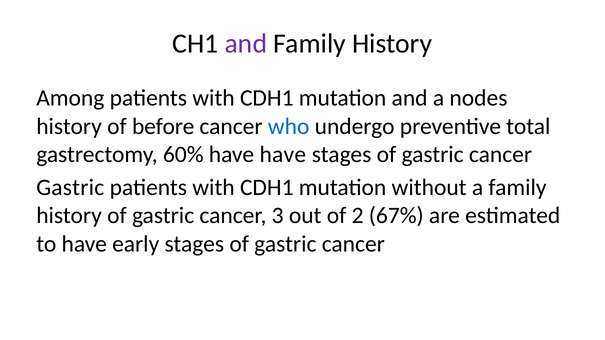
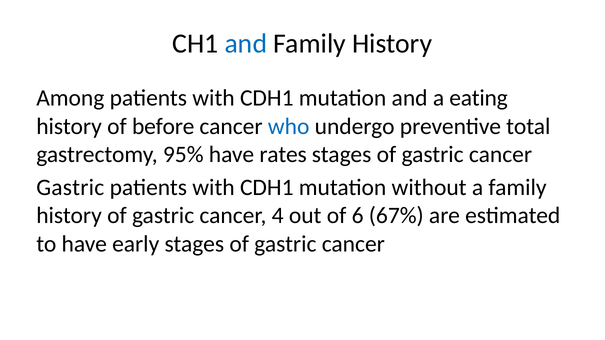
and at (246, 44) colour: purple -> blue
nodes: nodes -> eating
60%: 60% -> 95%
have have: have -> rates
3: 3 -> 4
2: 2 -> 6
